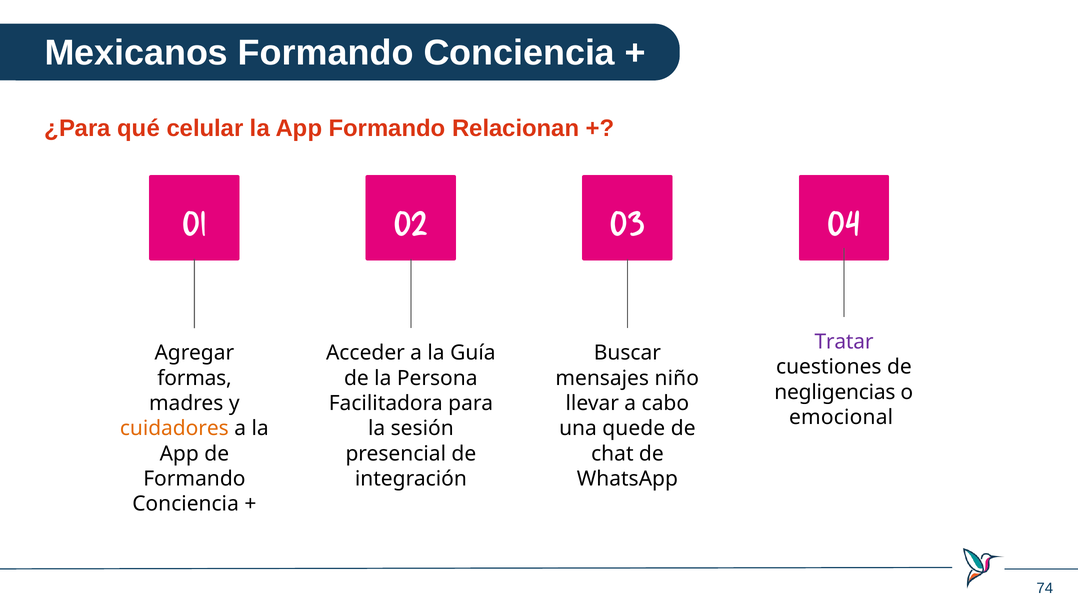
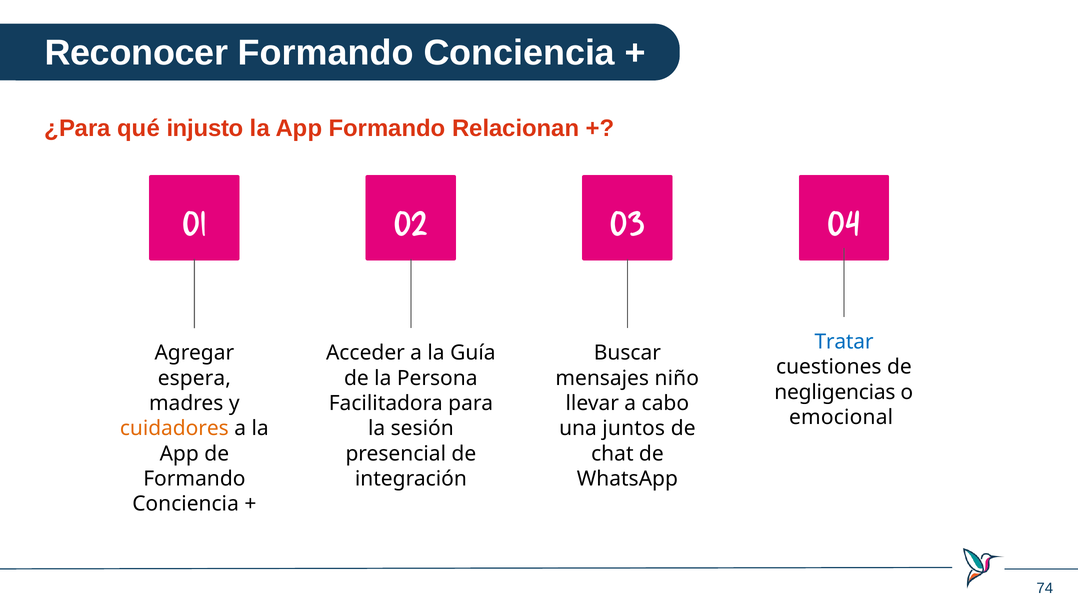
Mexicanos: Mexicanos -> Reconocer
celular: celular -> injusto
Tratar colour: purple -> blue
formas: formas -> espera
quede: quede -> juntos
